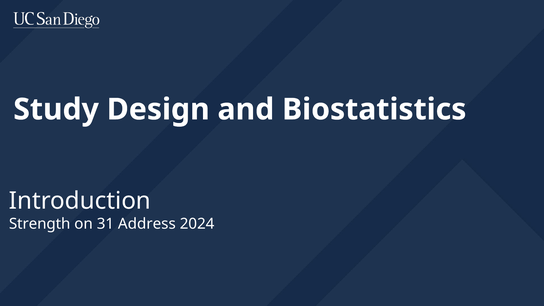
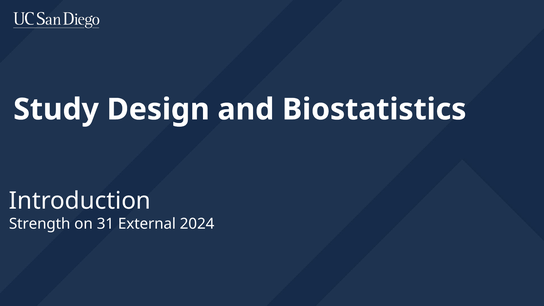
Address: Address -> External
